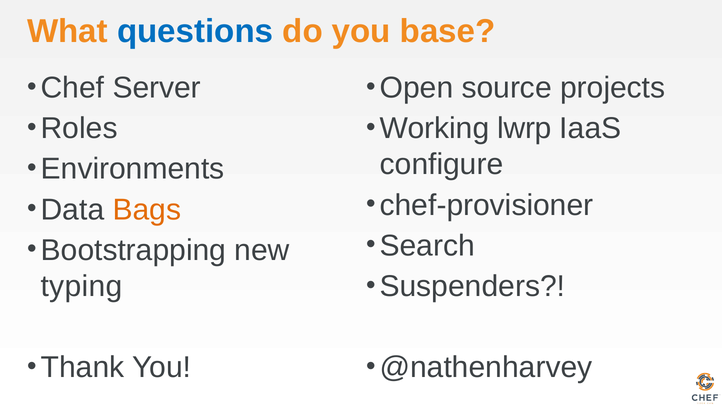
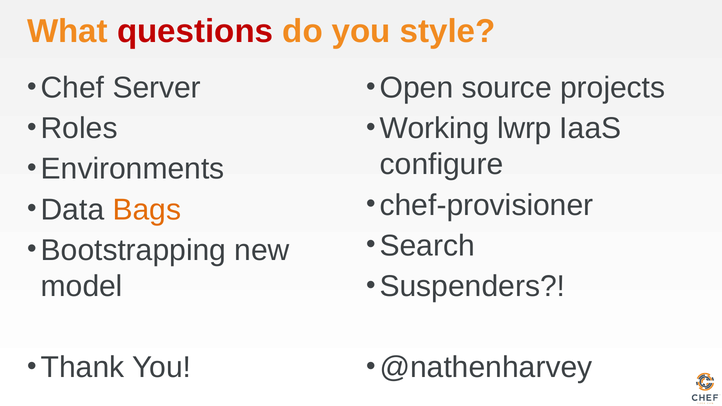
questions colour: blue -> red
base: base -> style
typing: typing -> model
